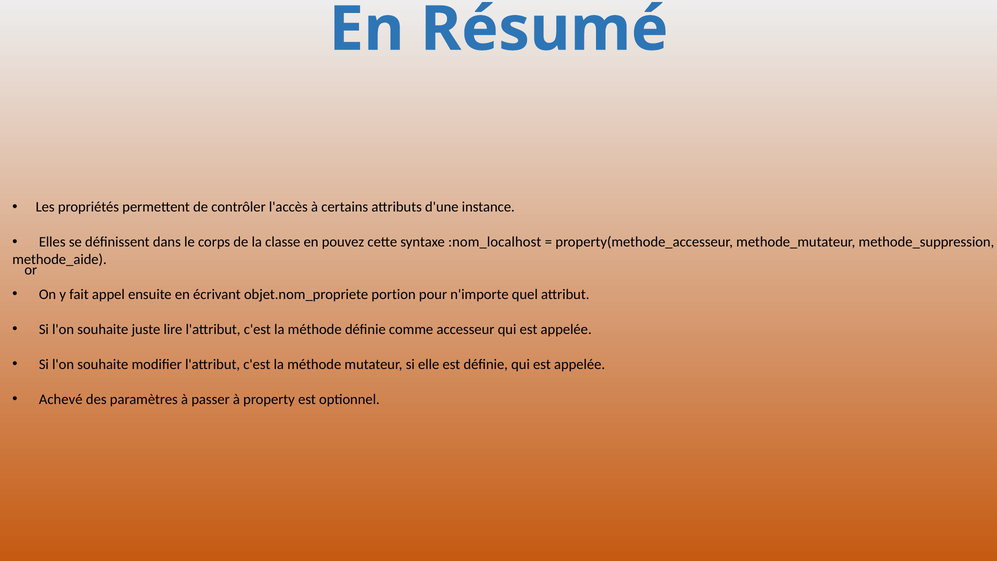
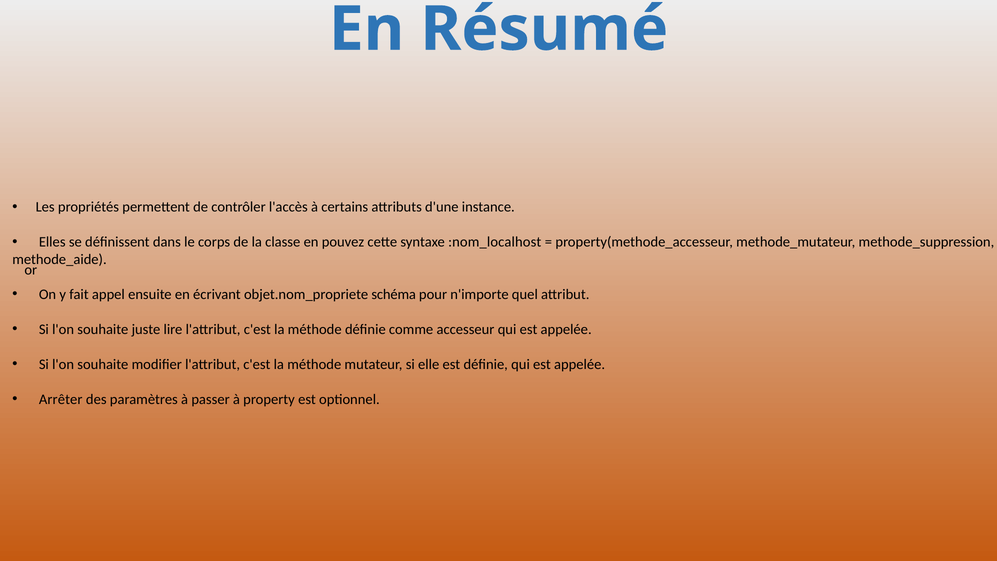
portion: portion -> schéma
Achevé: Achevé -> Arrêter
